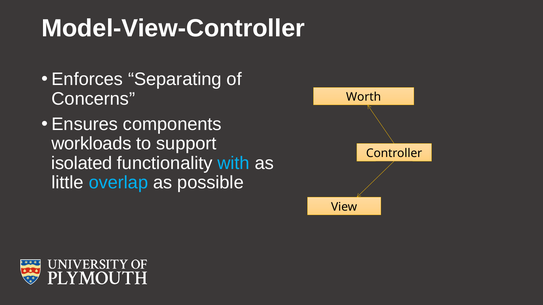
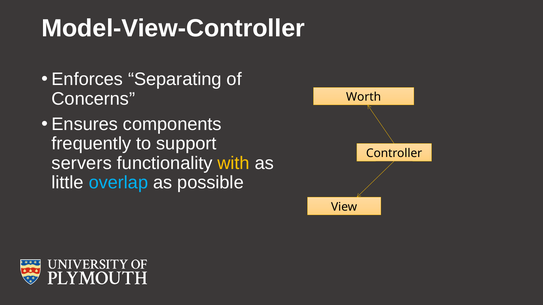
workloads: workloads -> frequently
isolated: isolated -> servers
with colour: light blue -> yellow
